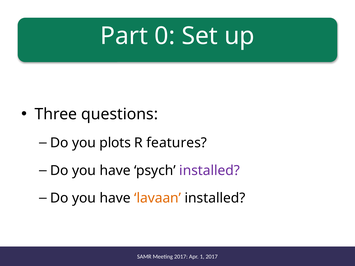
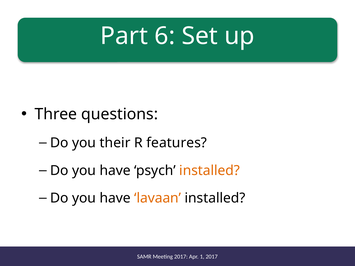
0: 0 -> 6
plots: plots -> their
installed at (210, 171) colour: purple -> orange
